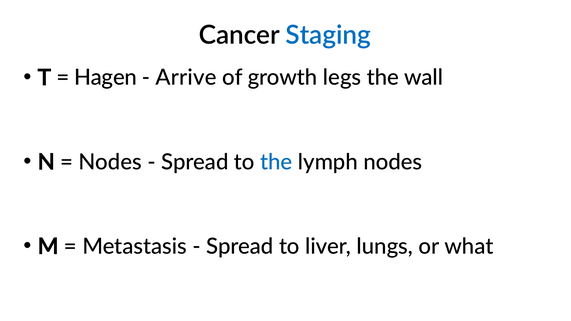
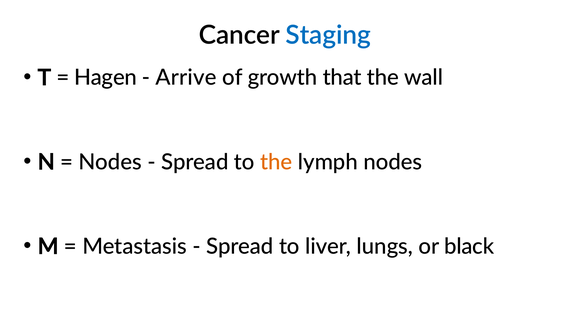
legs: legs -> that
the at (276, 162) colour: blue -> orange
what: what -> black
